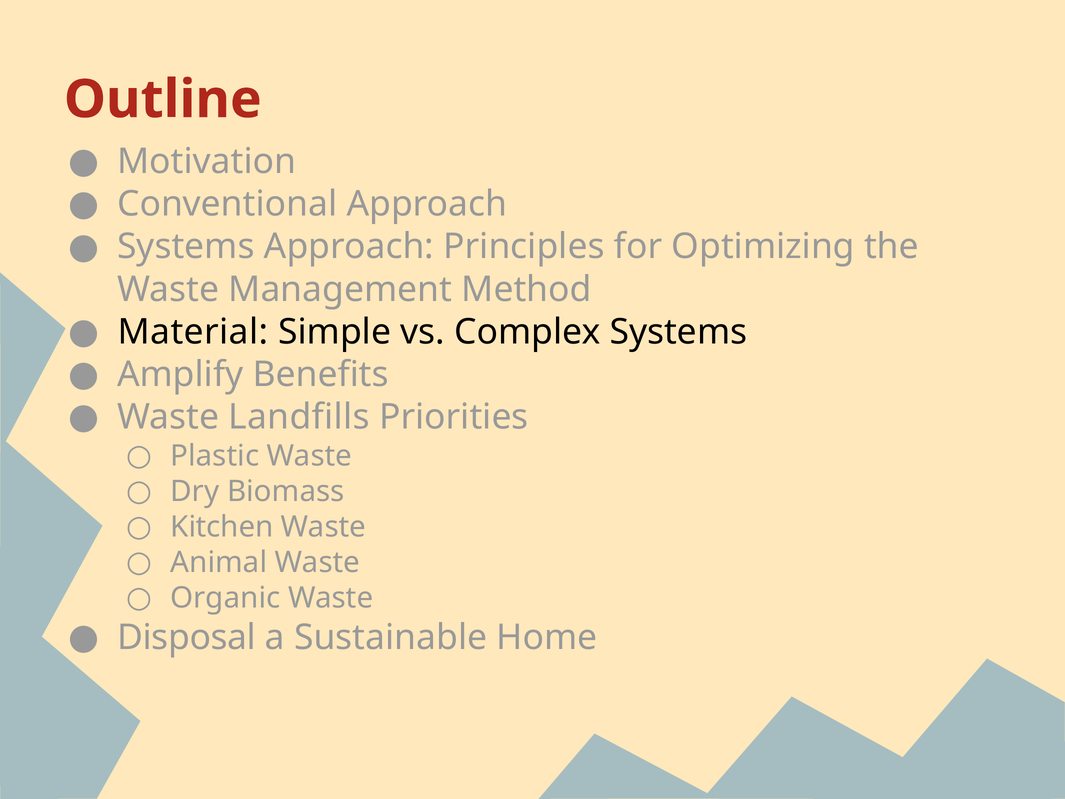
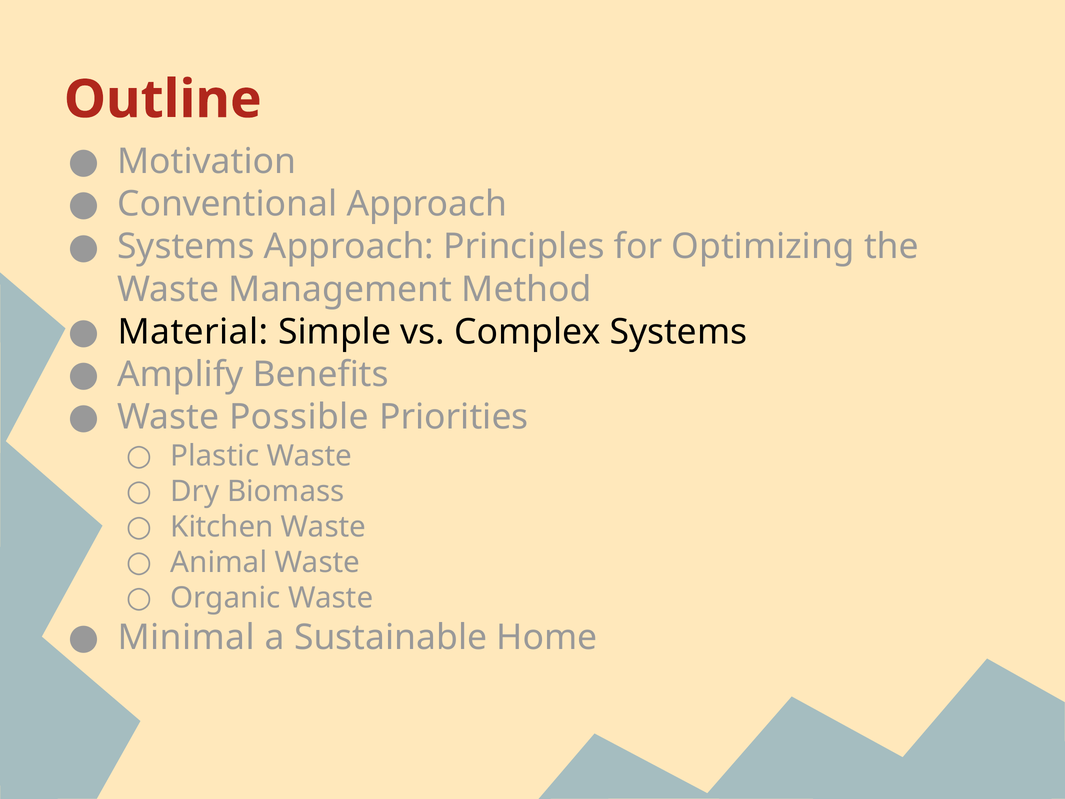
Landfills: Landfills -> Possible
Disposal: Disposal -> Minimal
